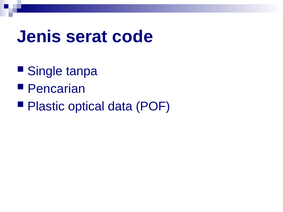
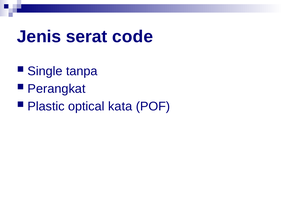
Pencarian: Pencarian -> Perangkat
data: data -> kata
